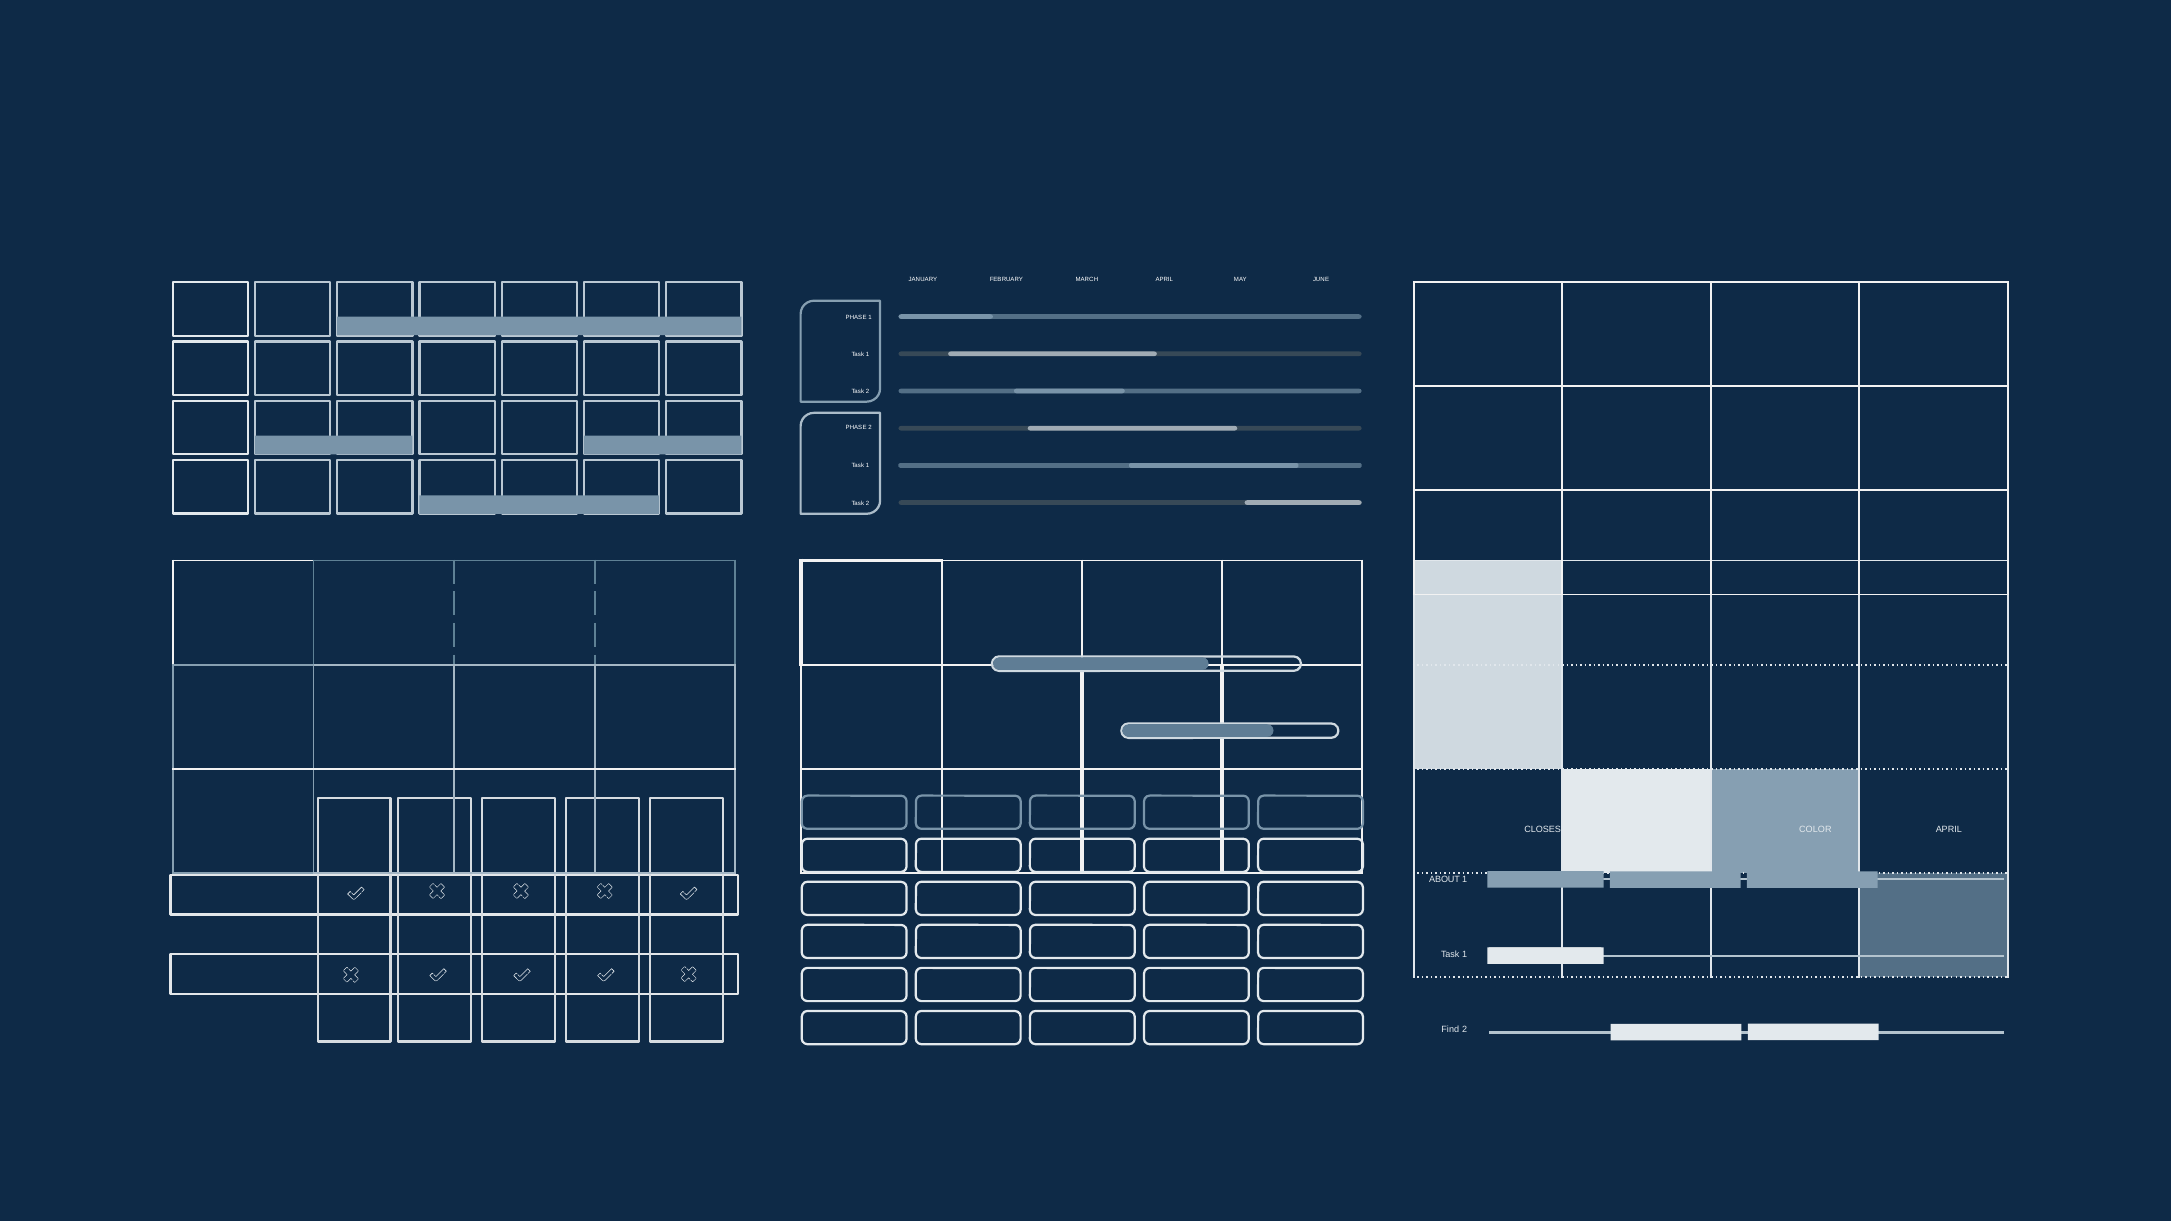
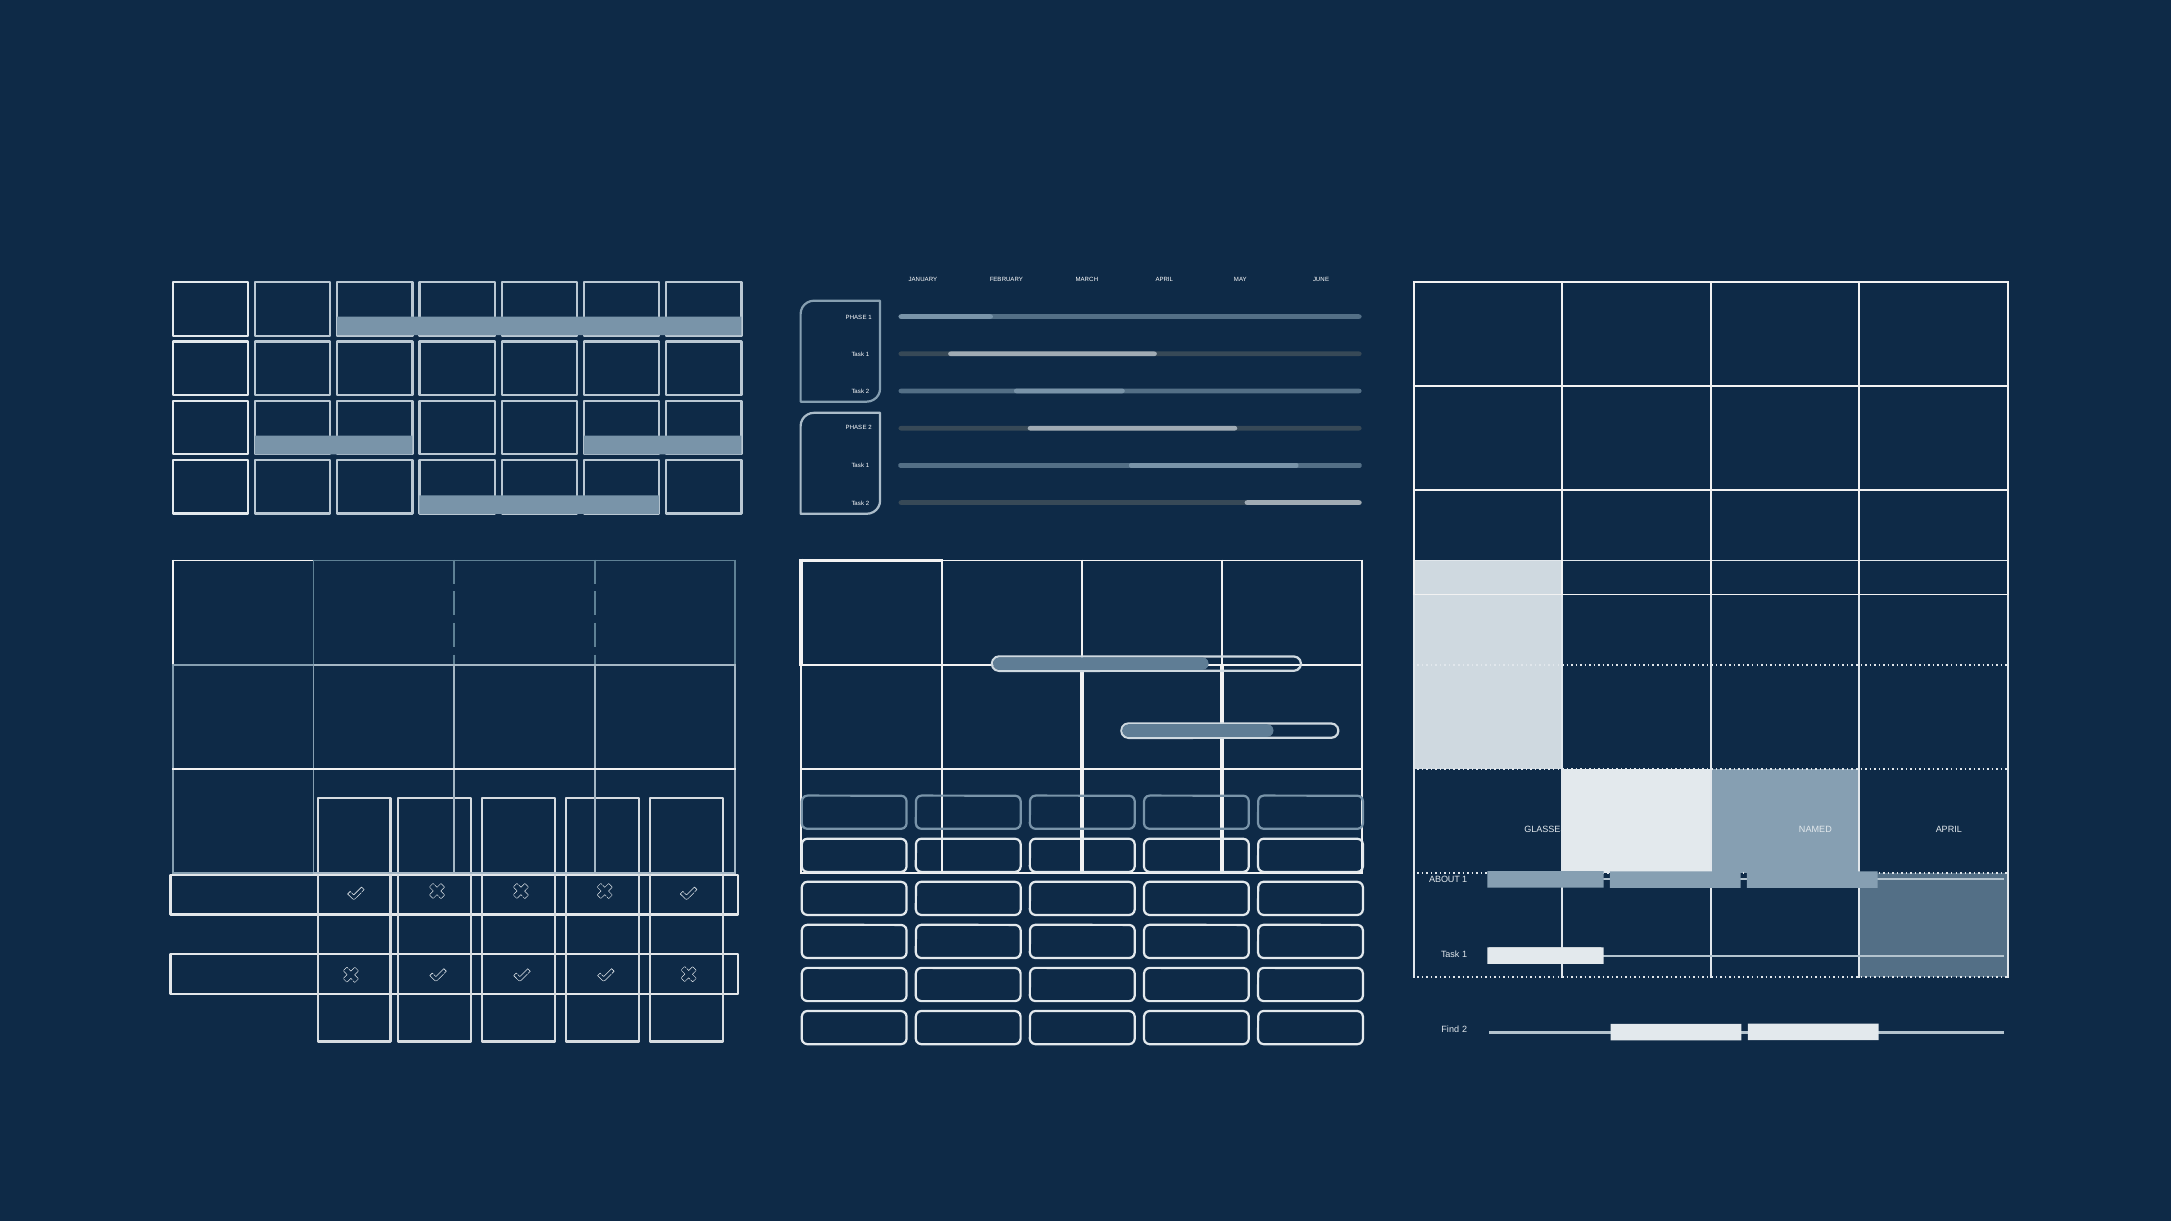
CLOSEST: CLOSEST -> GLASSES
COLOR: COLOR -> NAMED
